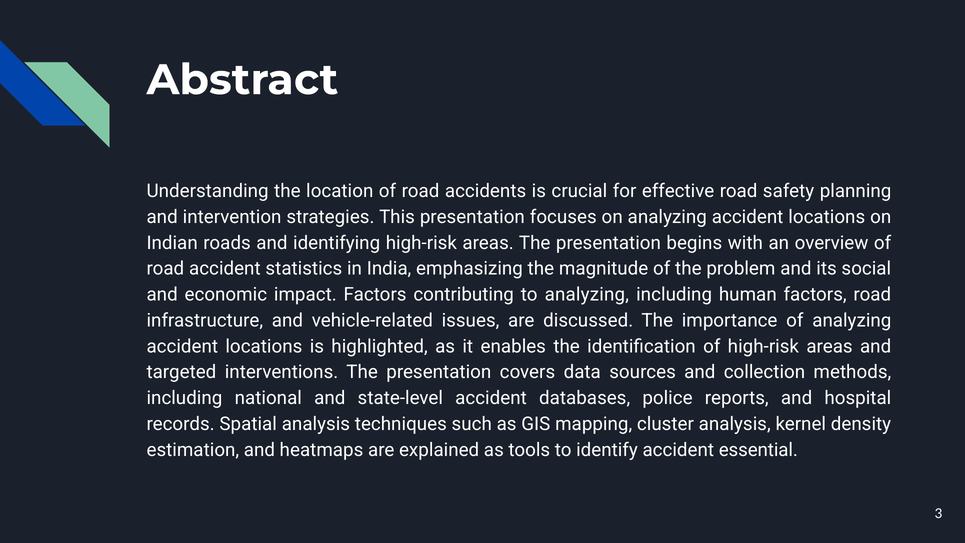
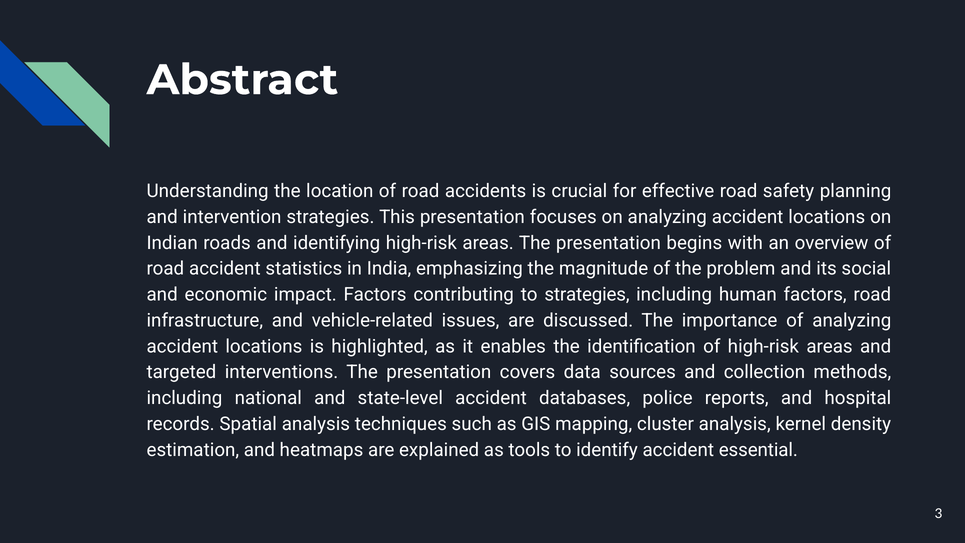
to analyzing: analyzing -> strategies
